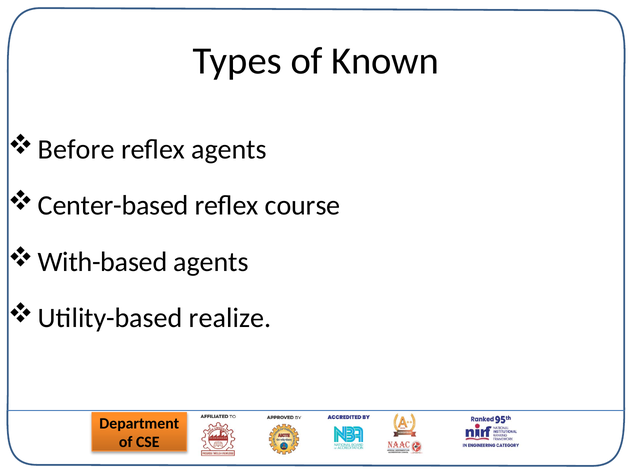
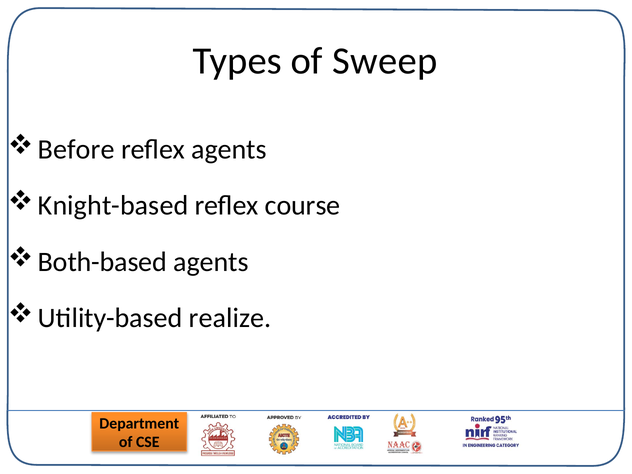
Known: Known -> Sweep
Center-based: Center-based -> Knight-based
With-based: With-based -> Both-based
